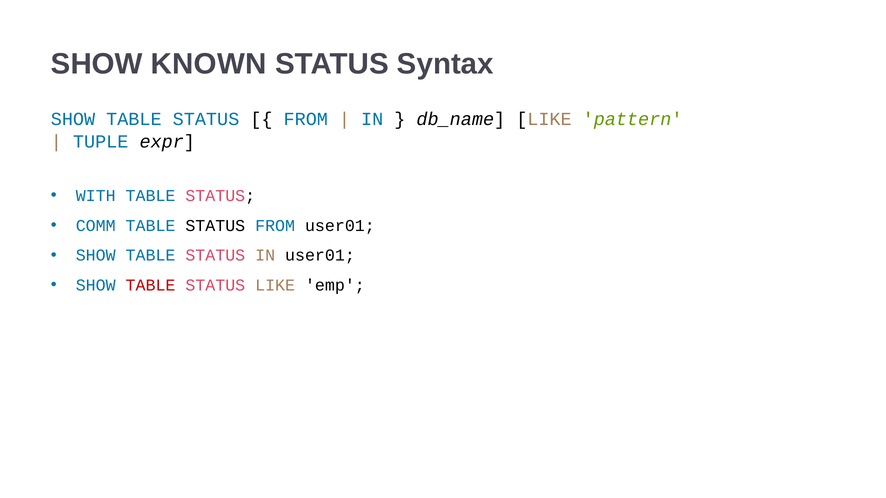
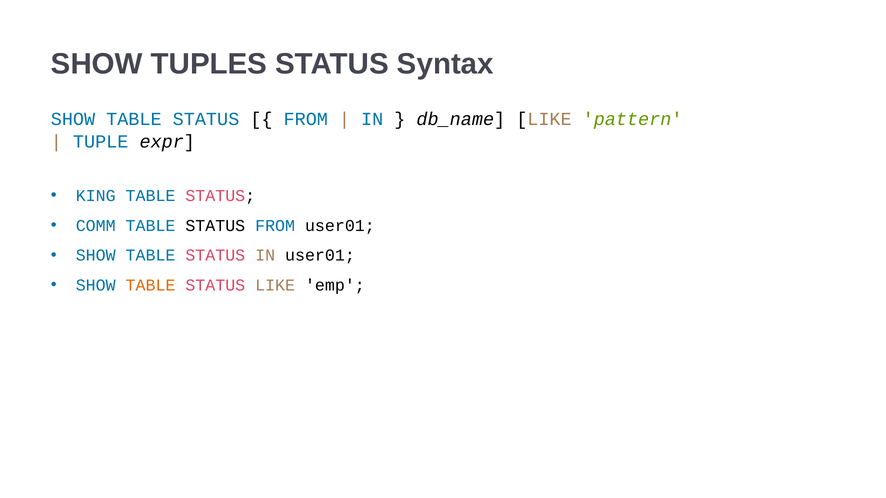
KNOWN: KNOWN -> TUPLES
WITH: WITH -> KING
TABLE at (151, 286) colour: red -> orange
